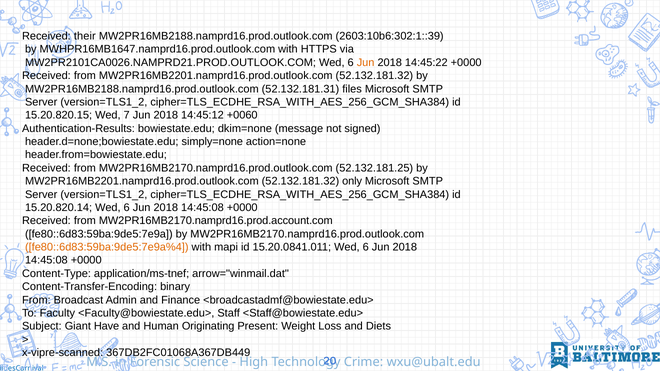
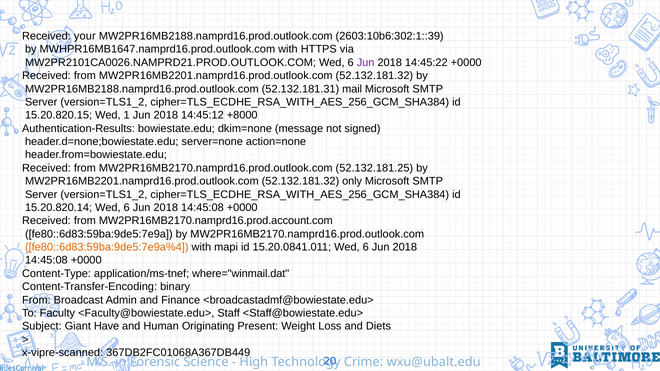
their: their -> your
Jun at (366, 63) colour: orange -> purple
files: files -> mail
7: 7 -> 1
+0060: +0060 -> +8000
simply=none: simply=none -> server=none
arrow="winmail.dat: arrow="winmail.dat -> where="winmail.dat
